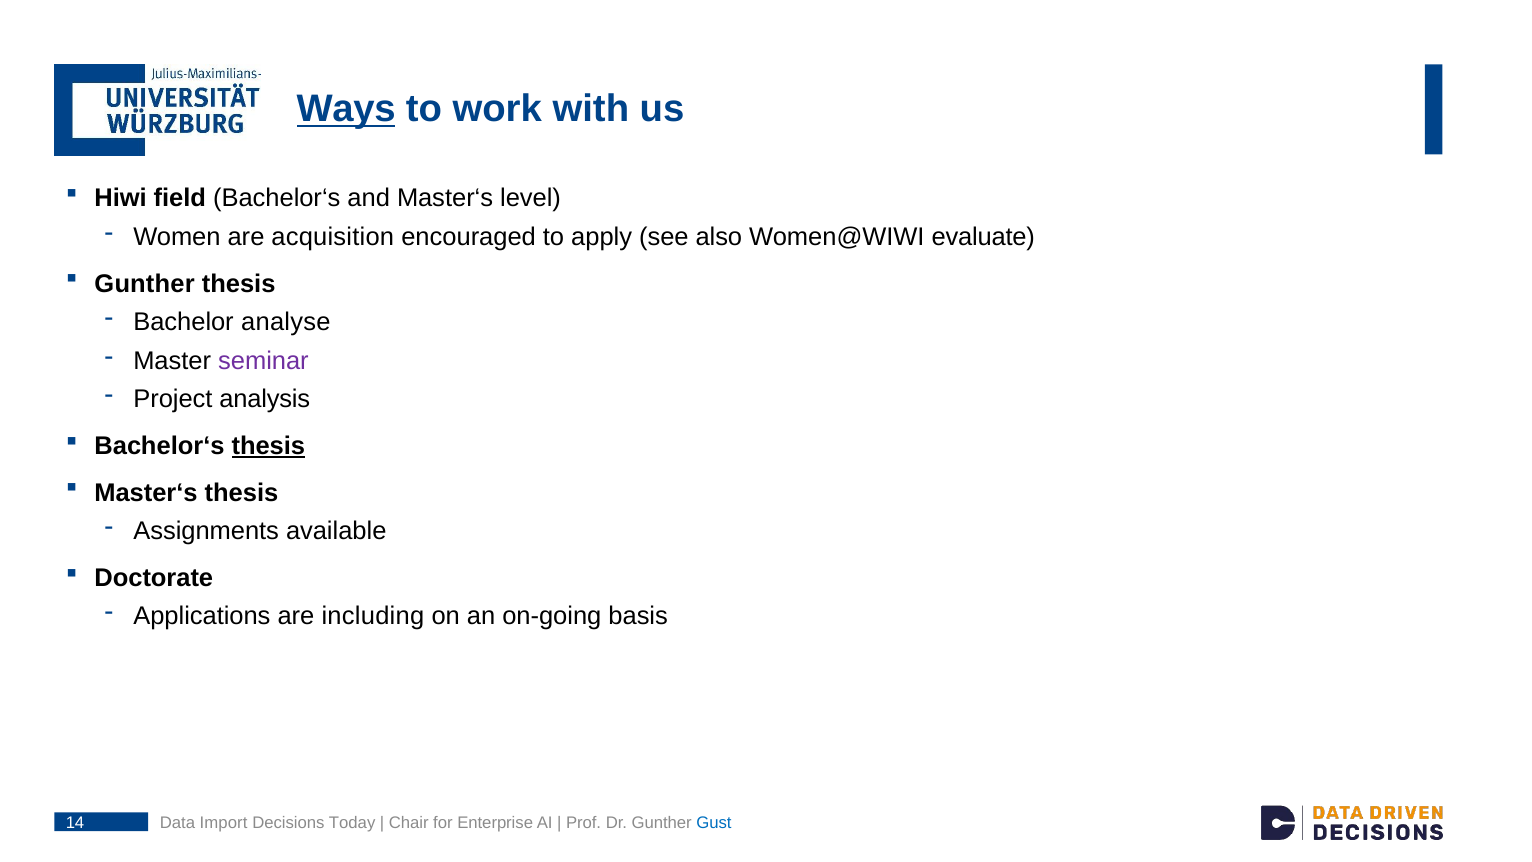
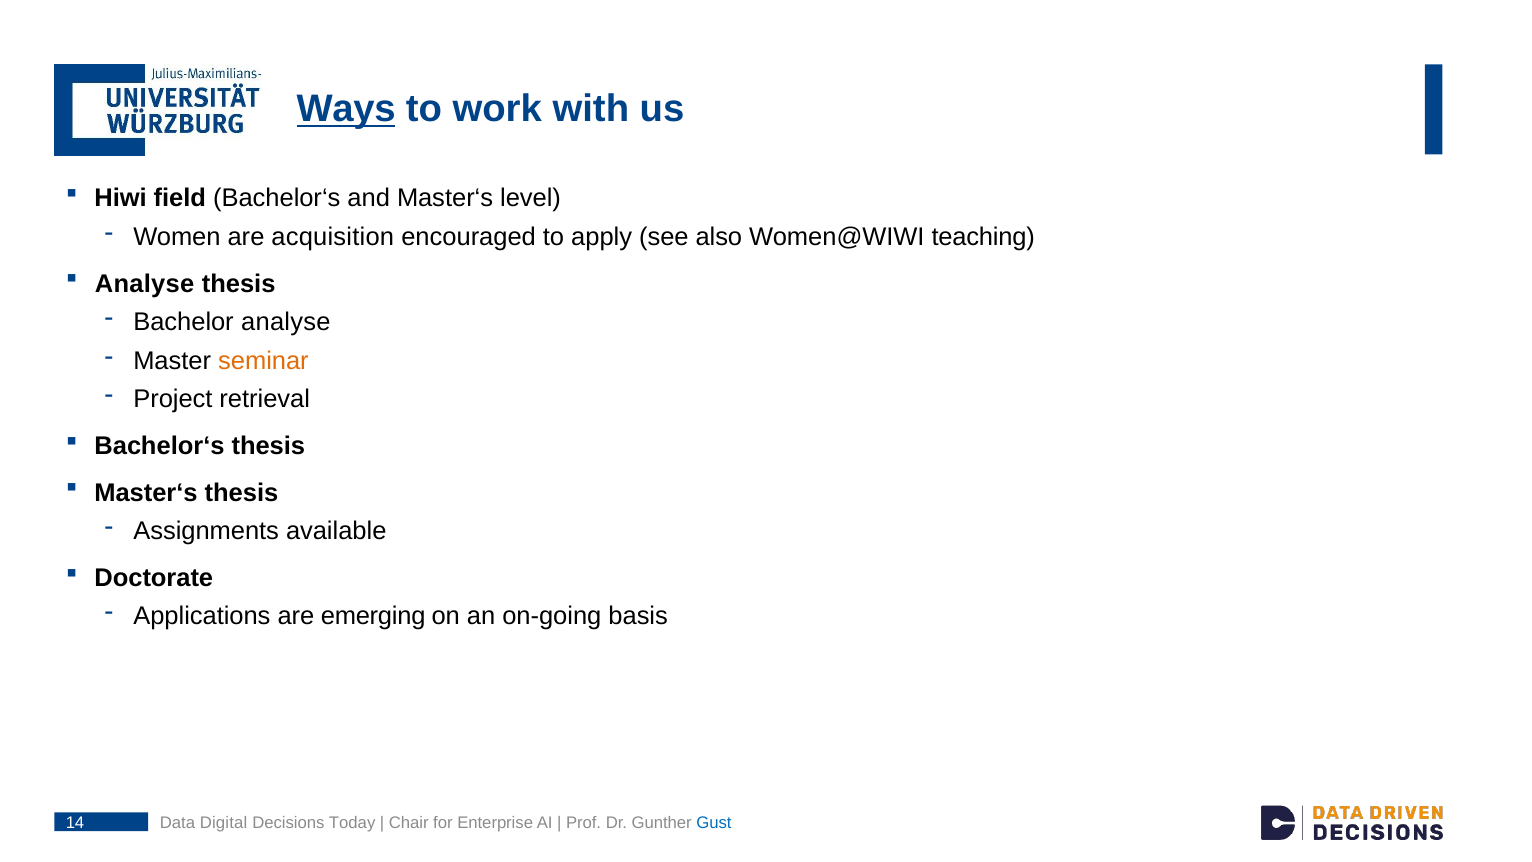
evaluate: evaluate -> teaching
Gunther at (145, 284): Gunther -> Analyse
seminar colour: purple -> orange
analysis: analysis -> retrieval
thesis at (268, 446) underline: present -> none
including: including -> emerging
Import: Import -> Digital
